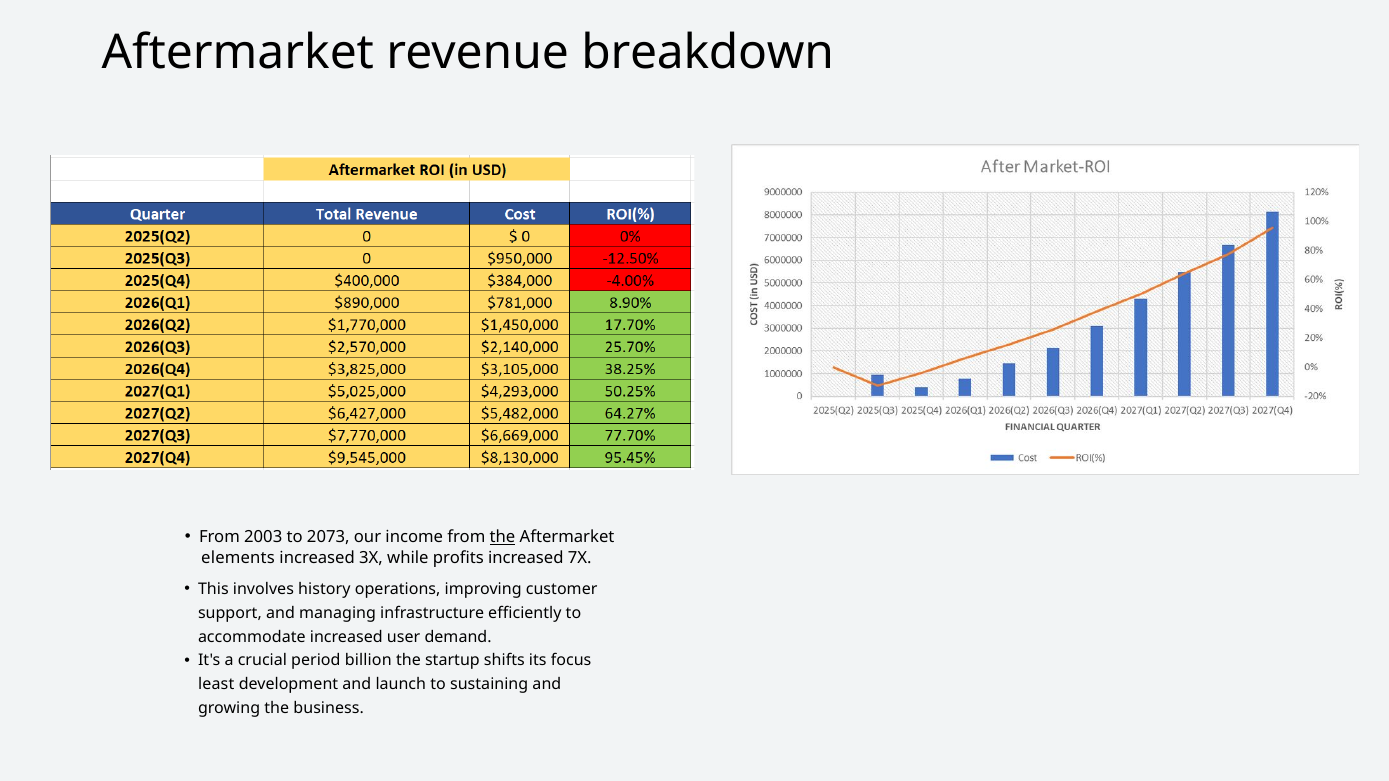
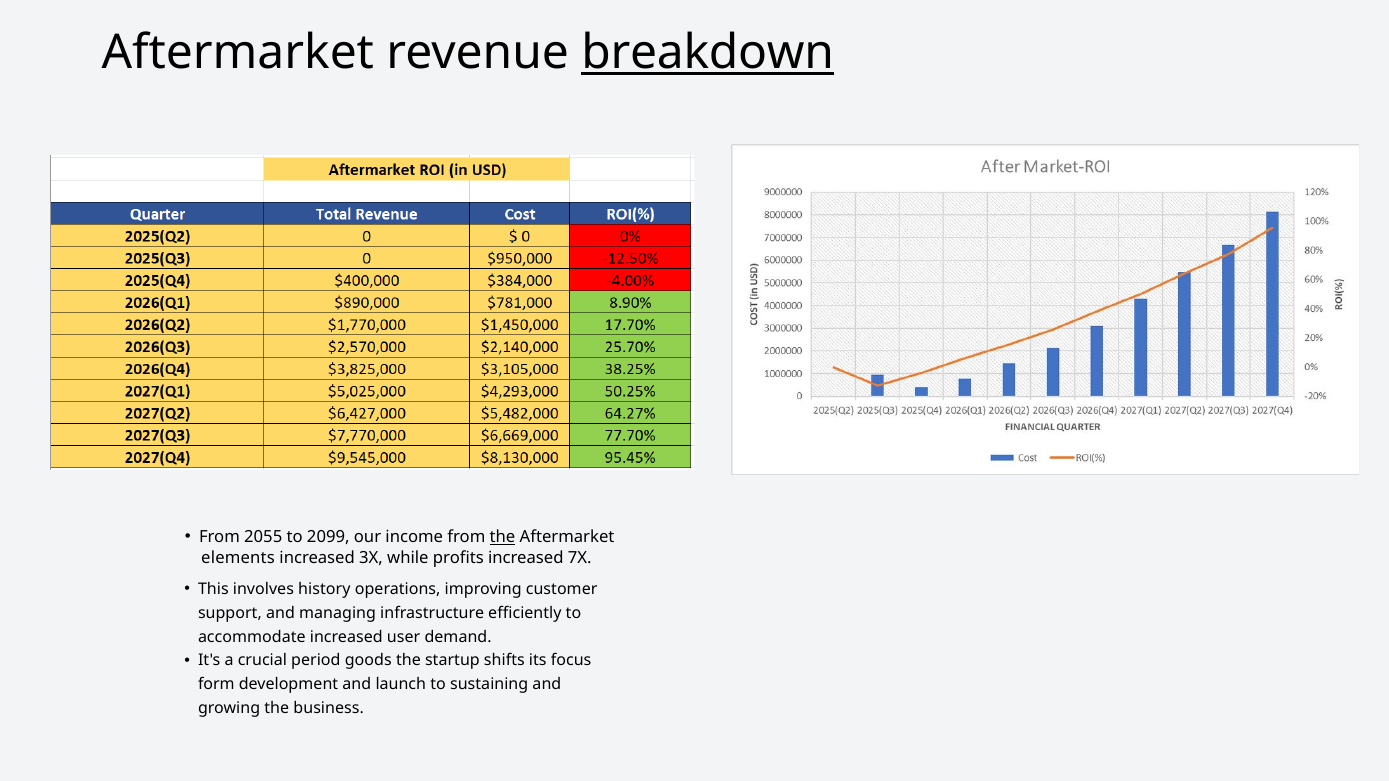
breakdown underline: none -> present
2003: 2003 -> 2055
2073: 2073 -> 2099
billion: billion -> goods
least: least -> form
